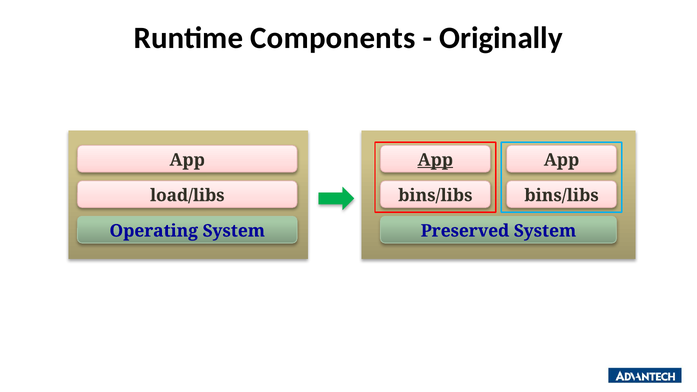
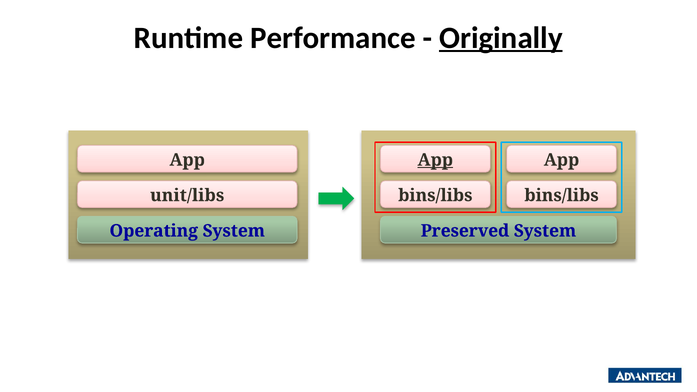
Components: Components -> Performance
Originally underline: none -> present
load/libs: load/libs -> unit/libs
